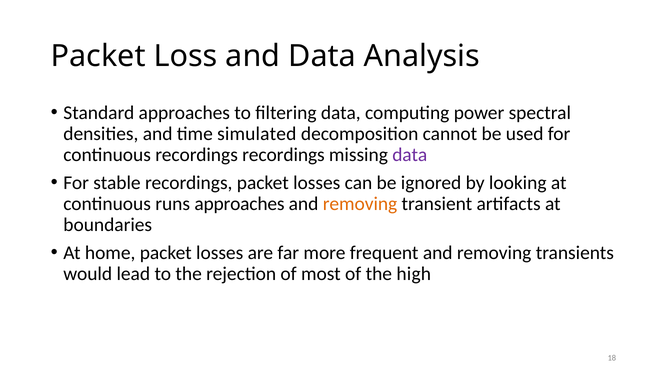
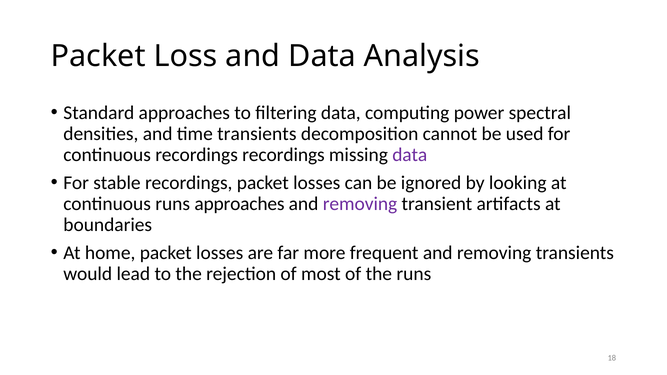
time simulated: simulated -> transients
removing at (360, 204) colour: orange -> purple
the high: high -> runs
